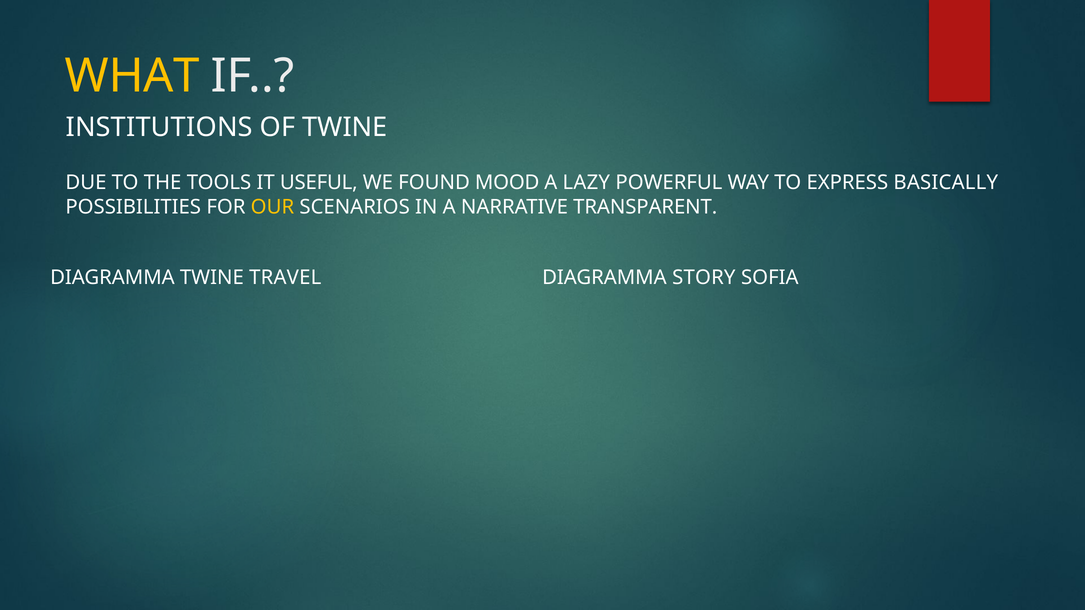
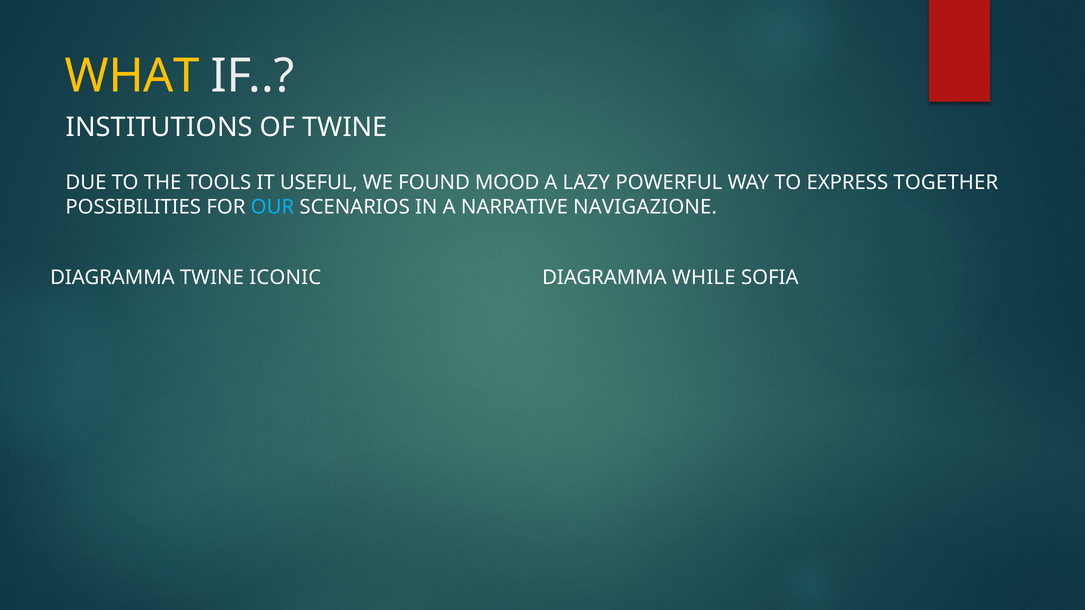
BASICALLY: BASICALLY -> TOGETHER
OUR colour: yellow -> light blue
TRANSPARENT: TRANSPARENT -> NAVIGAZIONE
TRAVEL: TRAVEL -> ICONIC
STORY: STORY -> WHILE
